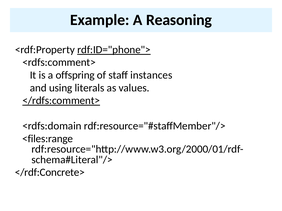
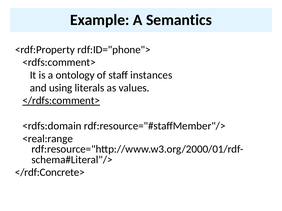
Reasoning: Reasoning -> Semantics
rdf:ID="phone"> underline: present -> none
offspring: offspring -> ontology
<files:range: <files:range -> <real:range
